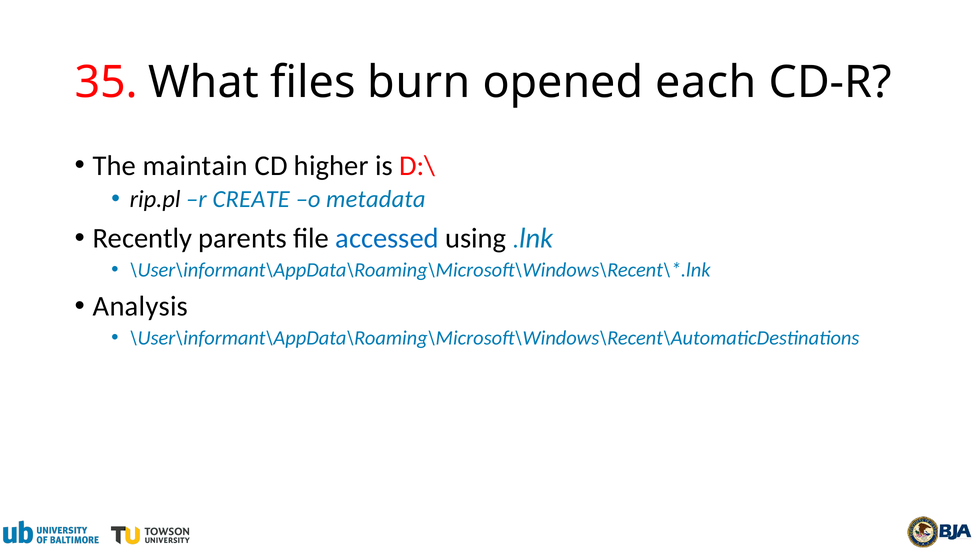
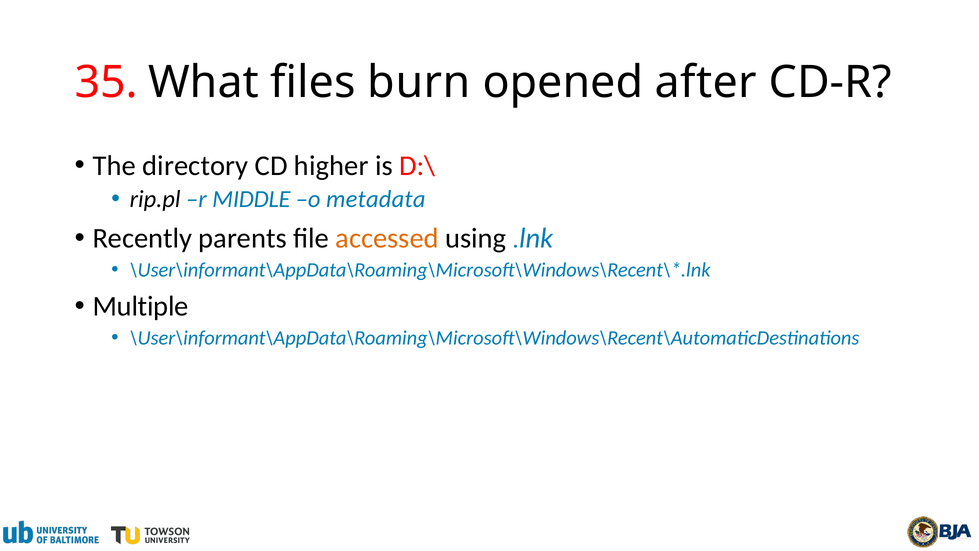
each: each -> after
maintain: maintain -> directory
CREATE: CREATE -> MIDDLE
accessed colour: blue -> orange
Analysis: Analysis -> Multiple
